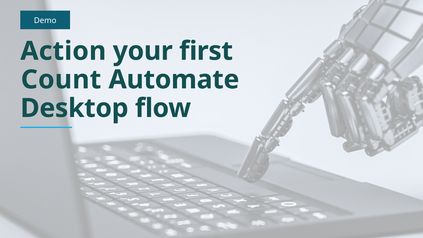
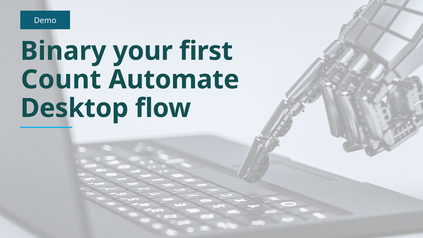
Action: Action -> Binary
